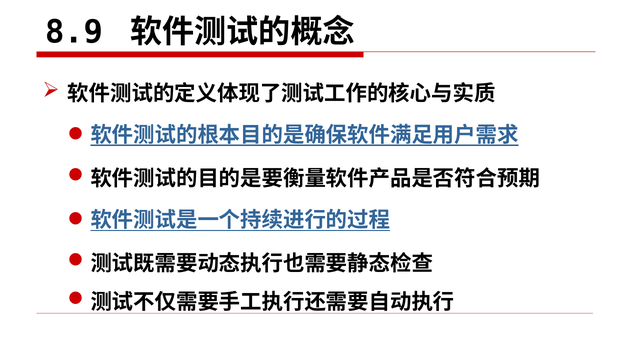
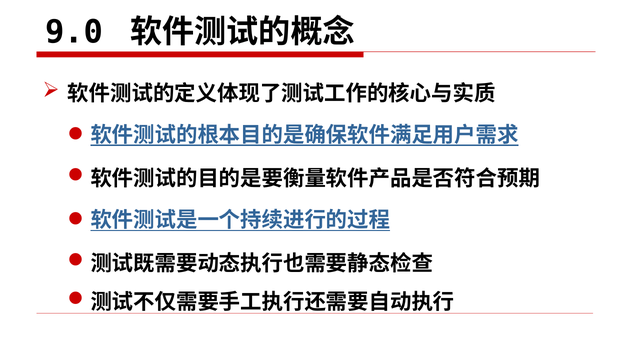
8.9: 8.9 -> 9.0
